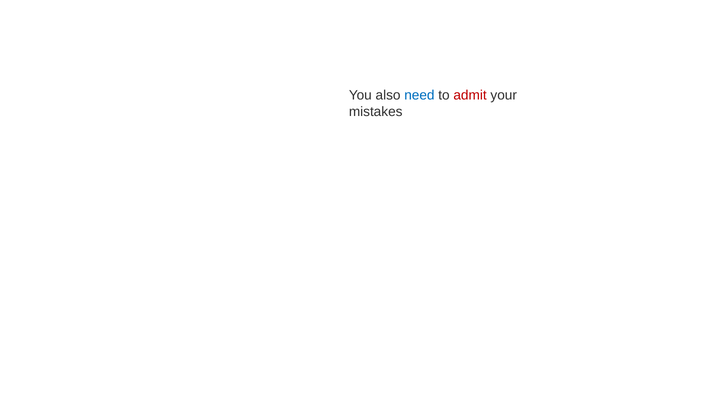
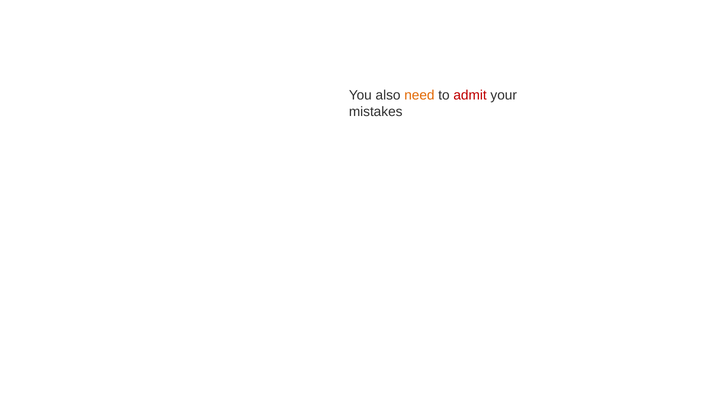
need colour: blue -> orange
